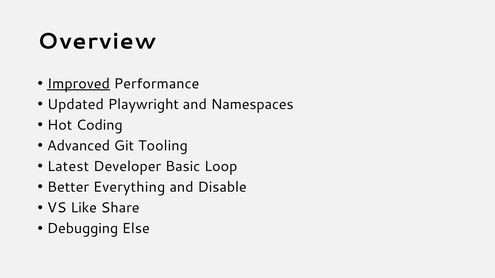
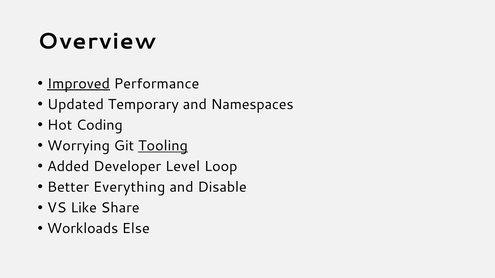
Playwright: Playwright -> Temporary
Advanced: Advanced -> Worrying
Tooling underline: none -> present
Latest: Latest -> Added
Basic: Basic -> Level
Debugging: Debugging -> Workloads
